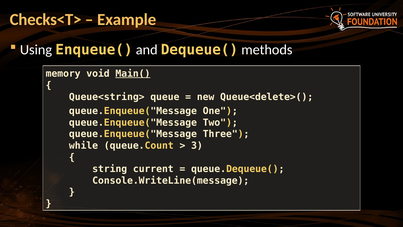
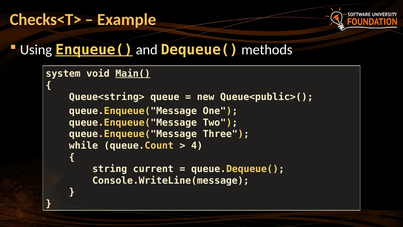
Enqueue( underline: none -> present
memory: memory -> system
Queue<delete>(: Queue<delete>( -> Queue<public>(
3: 3 -> 4
